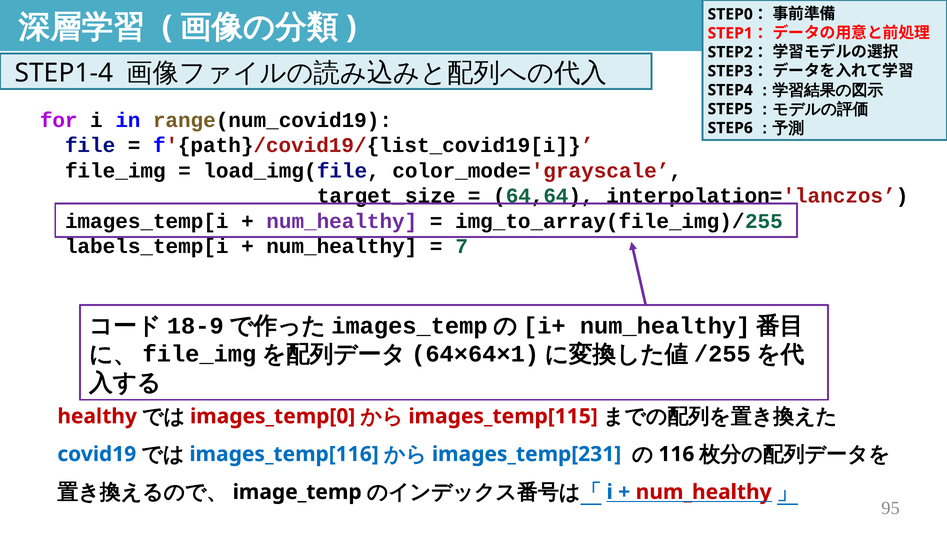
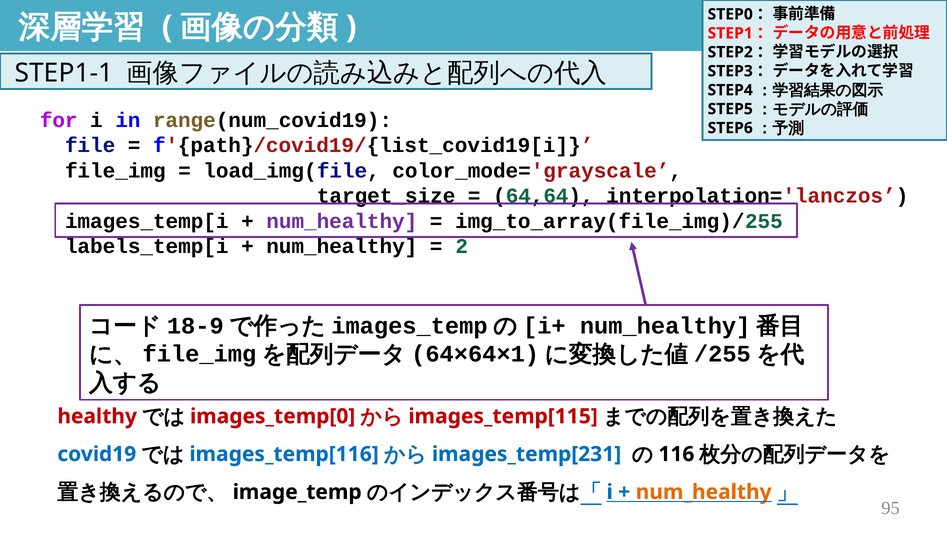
STEP1-4: STEP1-4 -> STEP1-1
7: 7 -> 2
num_healthy at (704, 492) colour: red -> orange
